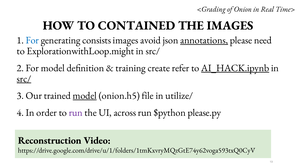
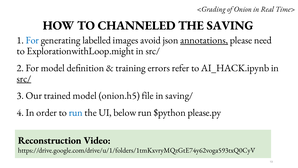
CONTAINED: CONTAINED -> CHANNELED
THE IMAGES: IMAGES -> SAVING
consists: consists -> labelled
create: create -> errors
AI_HACK.ipynb underline: present -> none
model at (85, 95) underline: present -> none
utilize/: utilize/ -> saving/
run at (76, 112) colour: purple -> blue
across: across -> below
